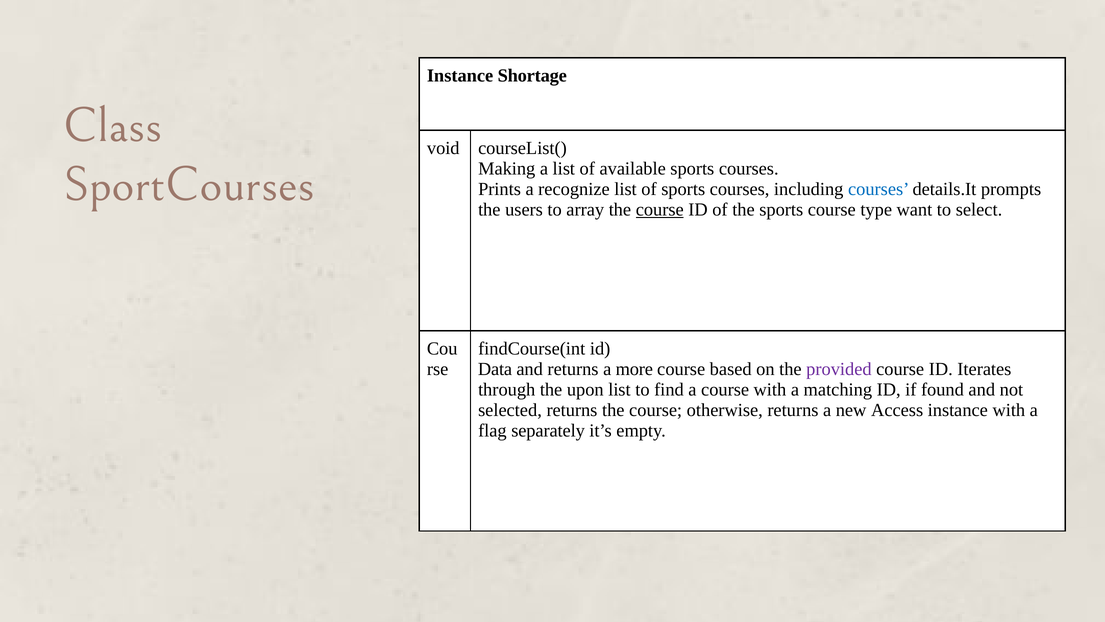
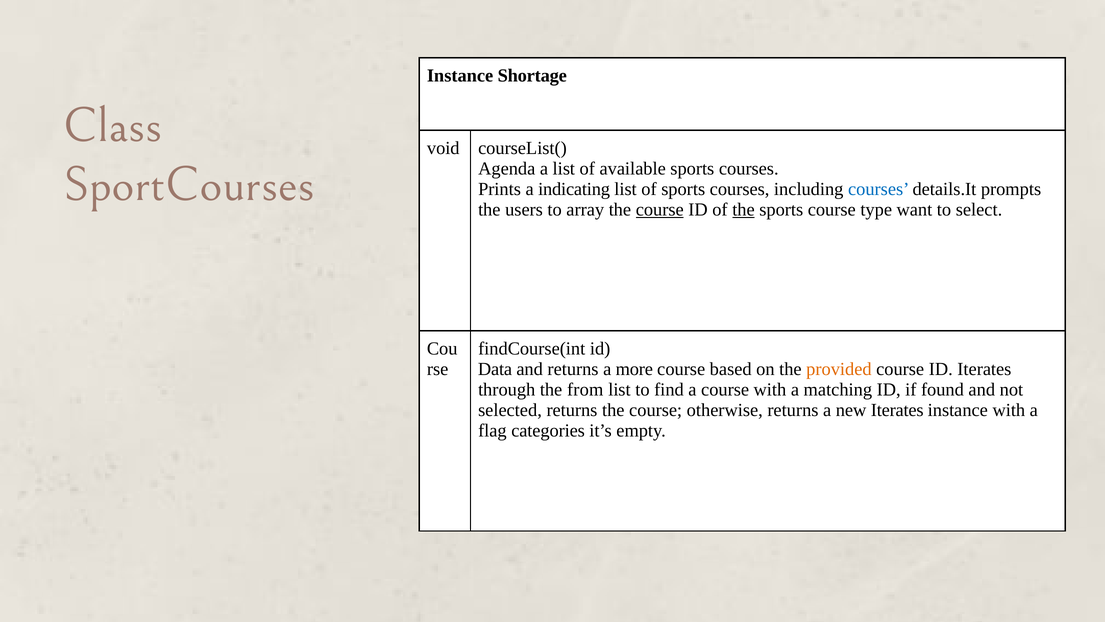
Making: Making -> Agenda
recognize: recognize -> indicating
the at (743, 210) underline: none -> present
provided colour: purple -> orange
upon: upon -> from
new Access: Access -> Iterates
separately: separately -> categories
